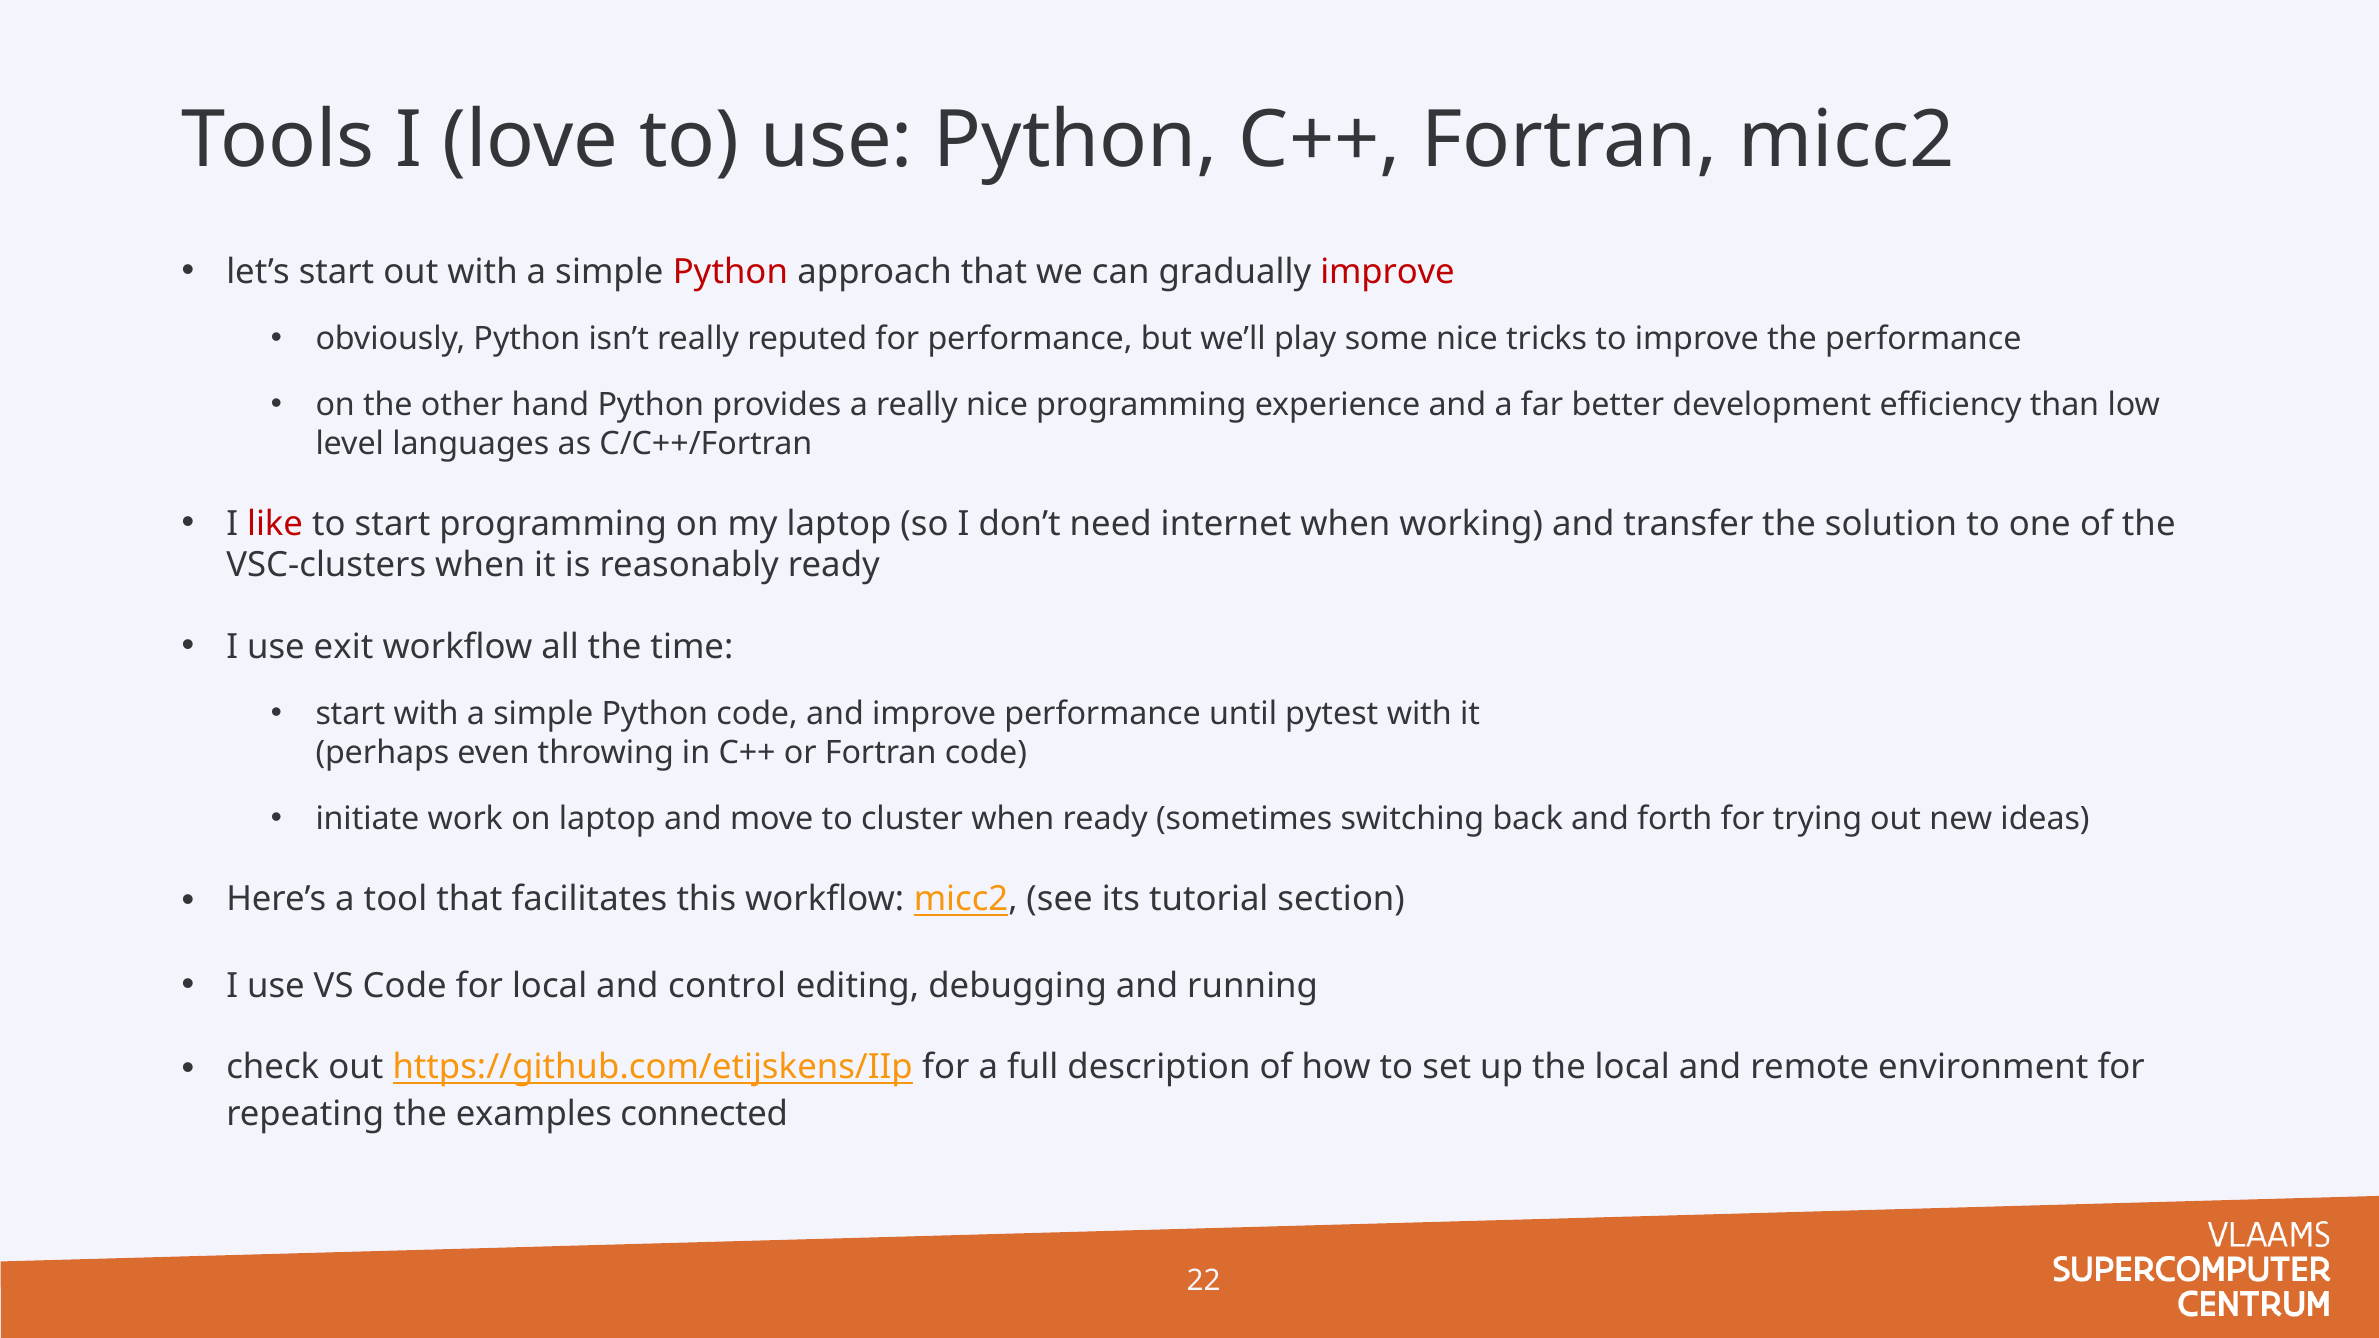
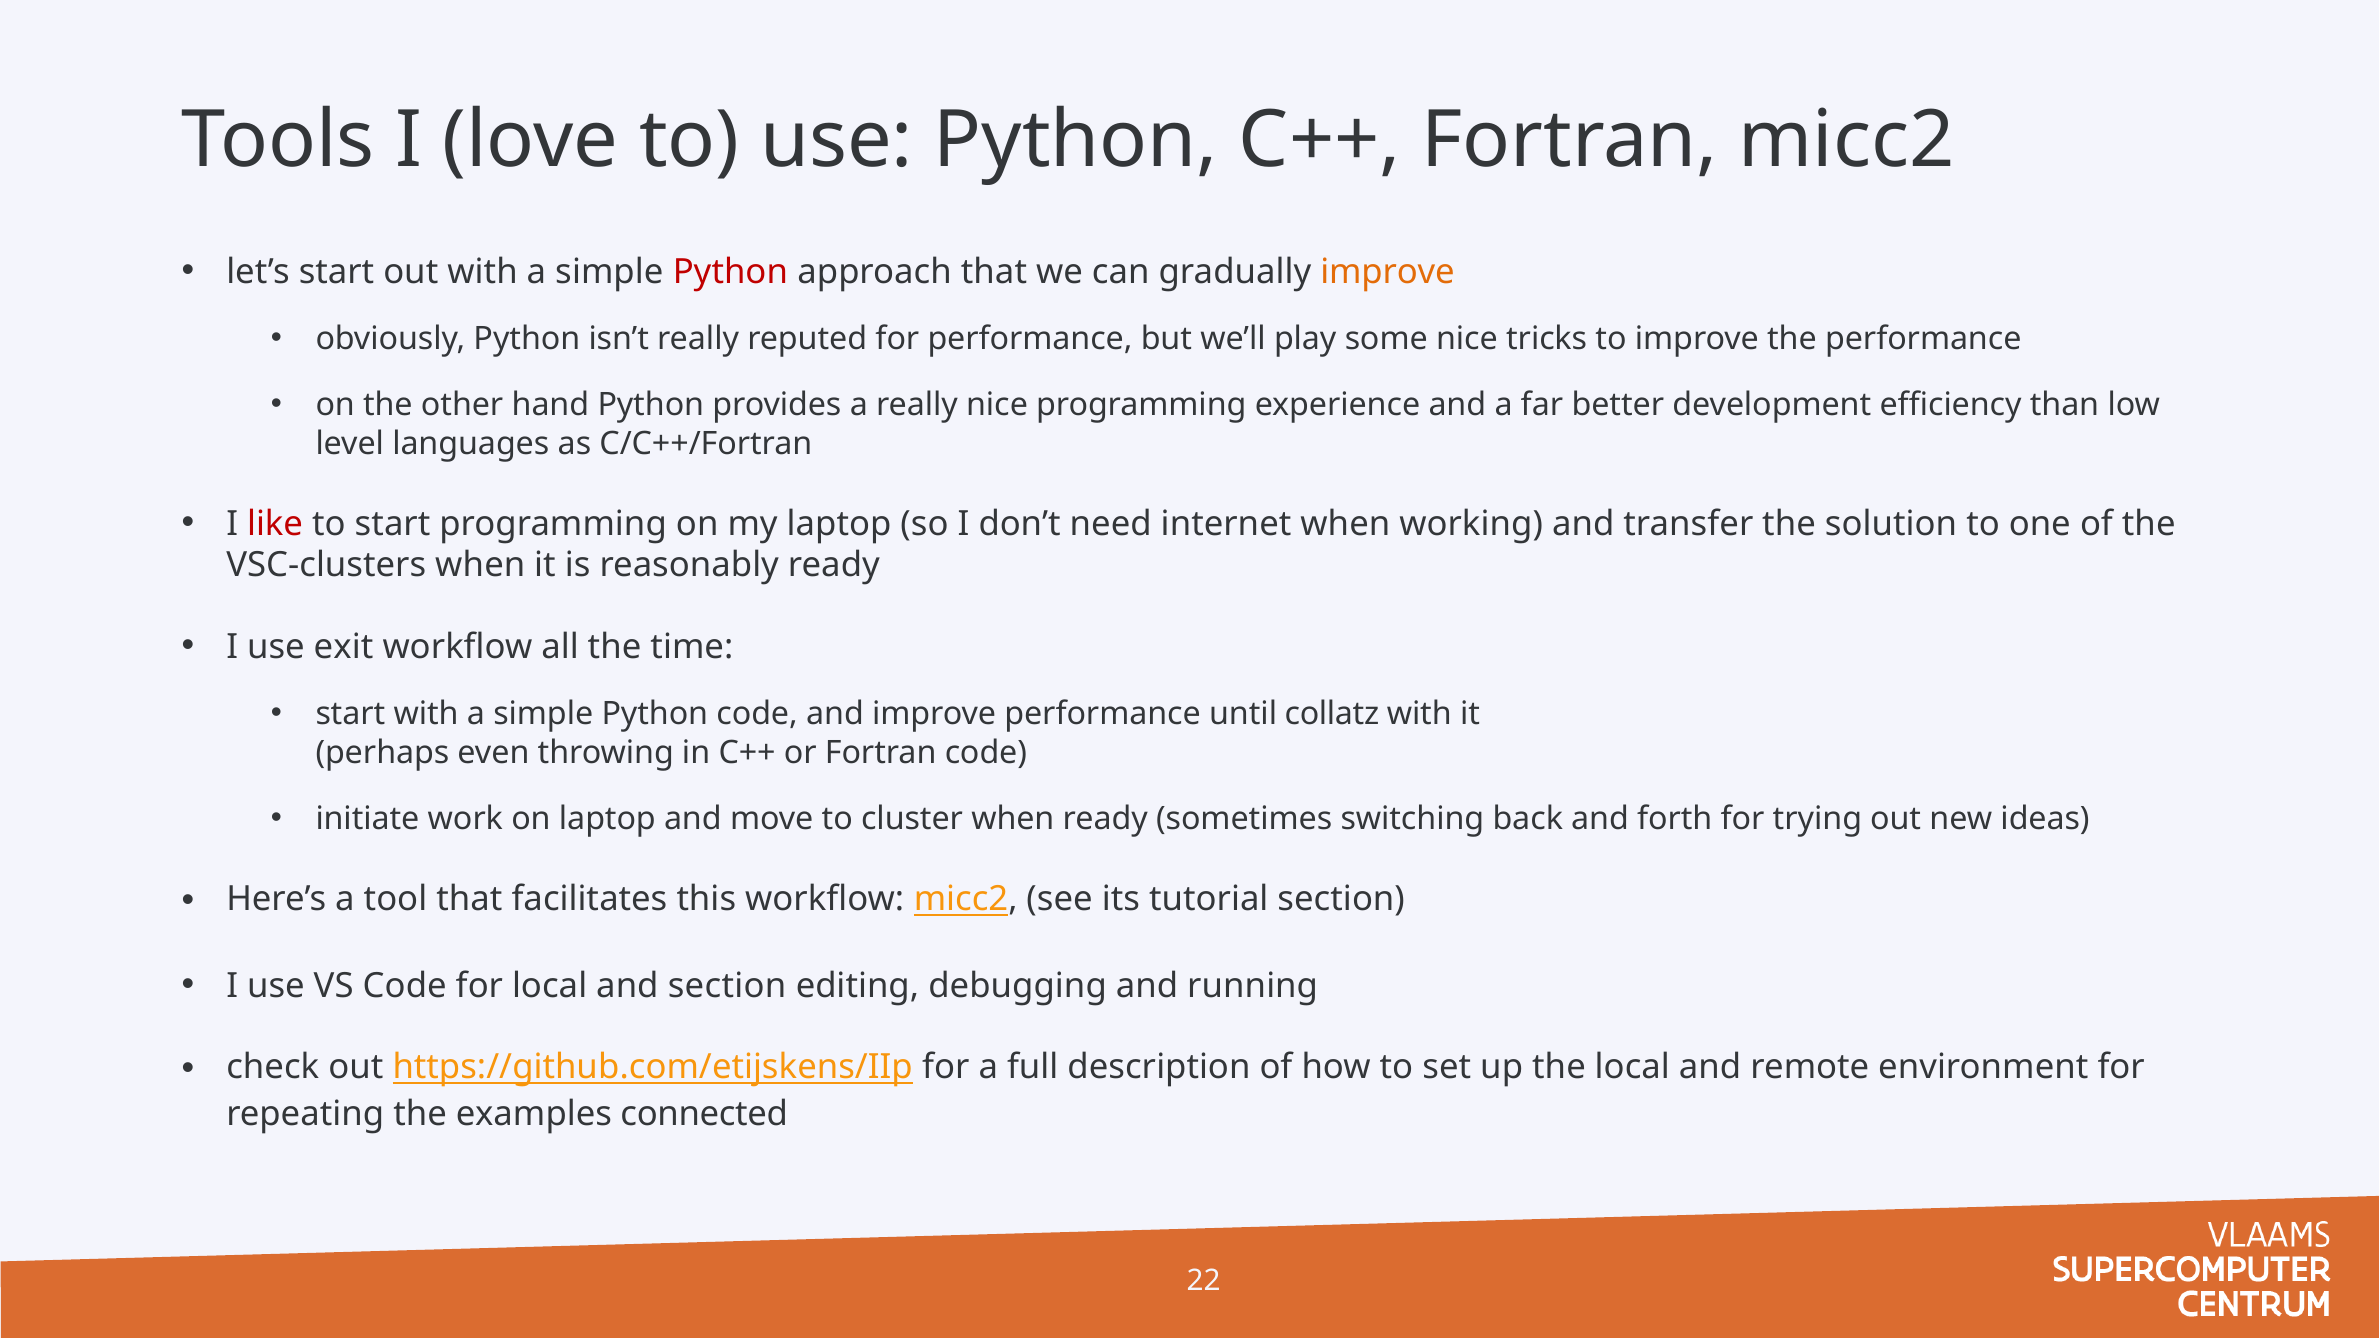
improve at (1387, 272) colour: red -> orange
pytest: pytest -> collatz
and control: control -> section
